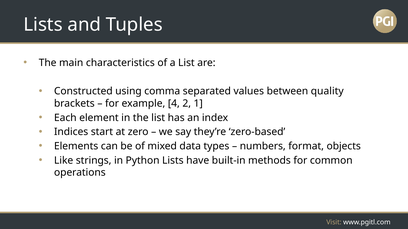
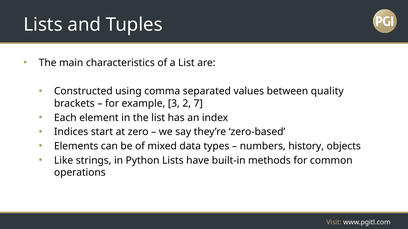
4: 4 -> 3
1: 1 -> 7
format: format -> history
